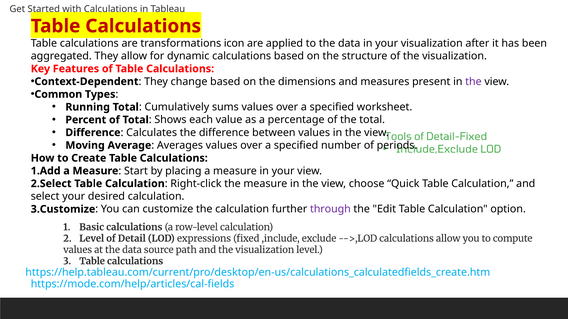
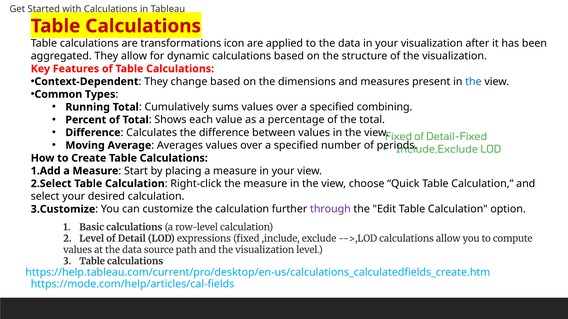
the at (473, 82) colour: purple -> blue
worksheet: worksheet -> combining
Tools at (399, 137): Tools -> Fixed
